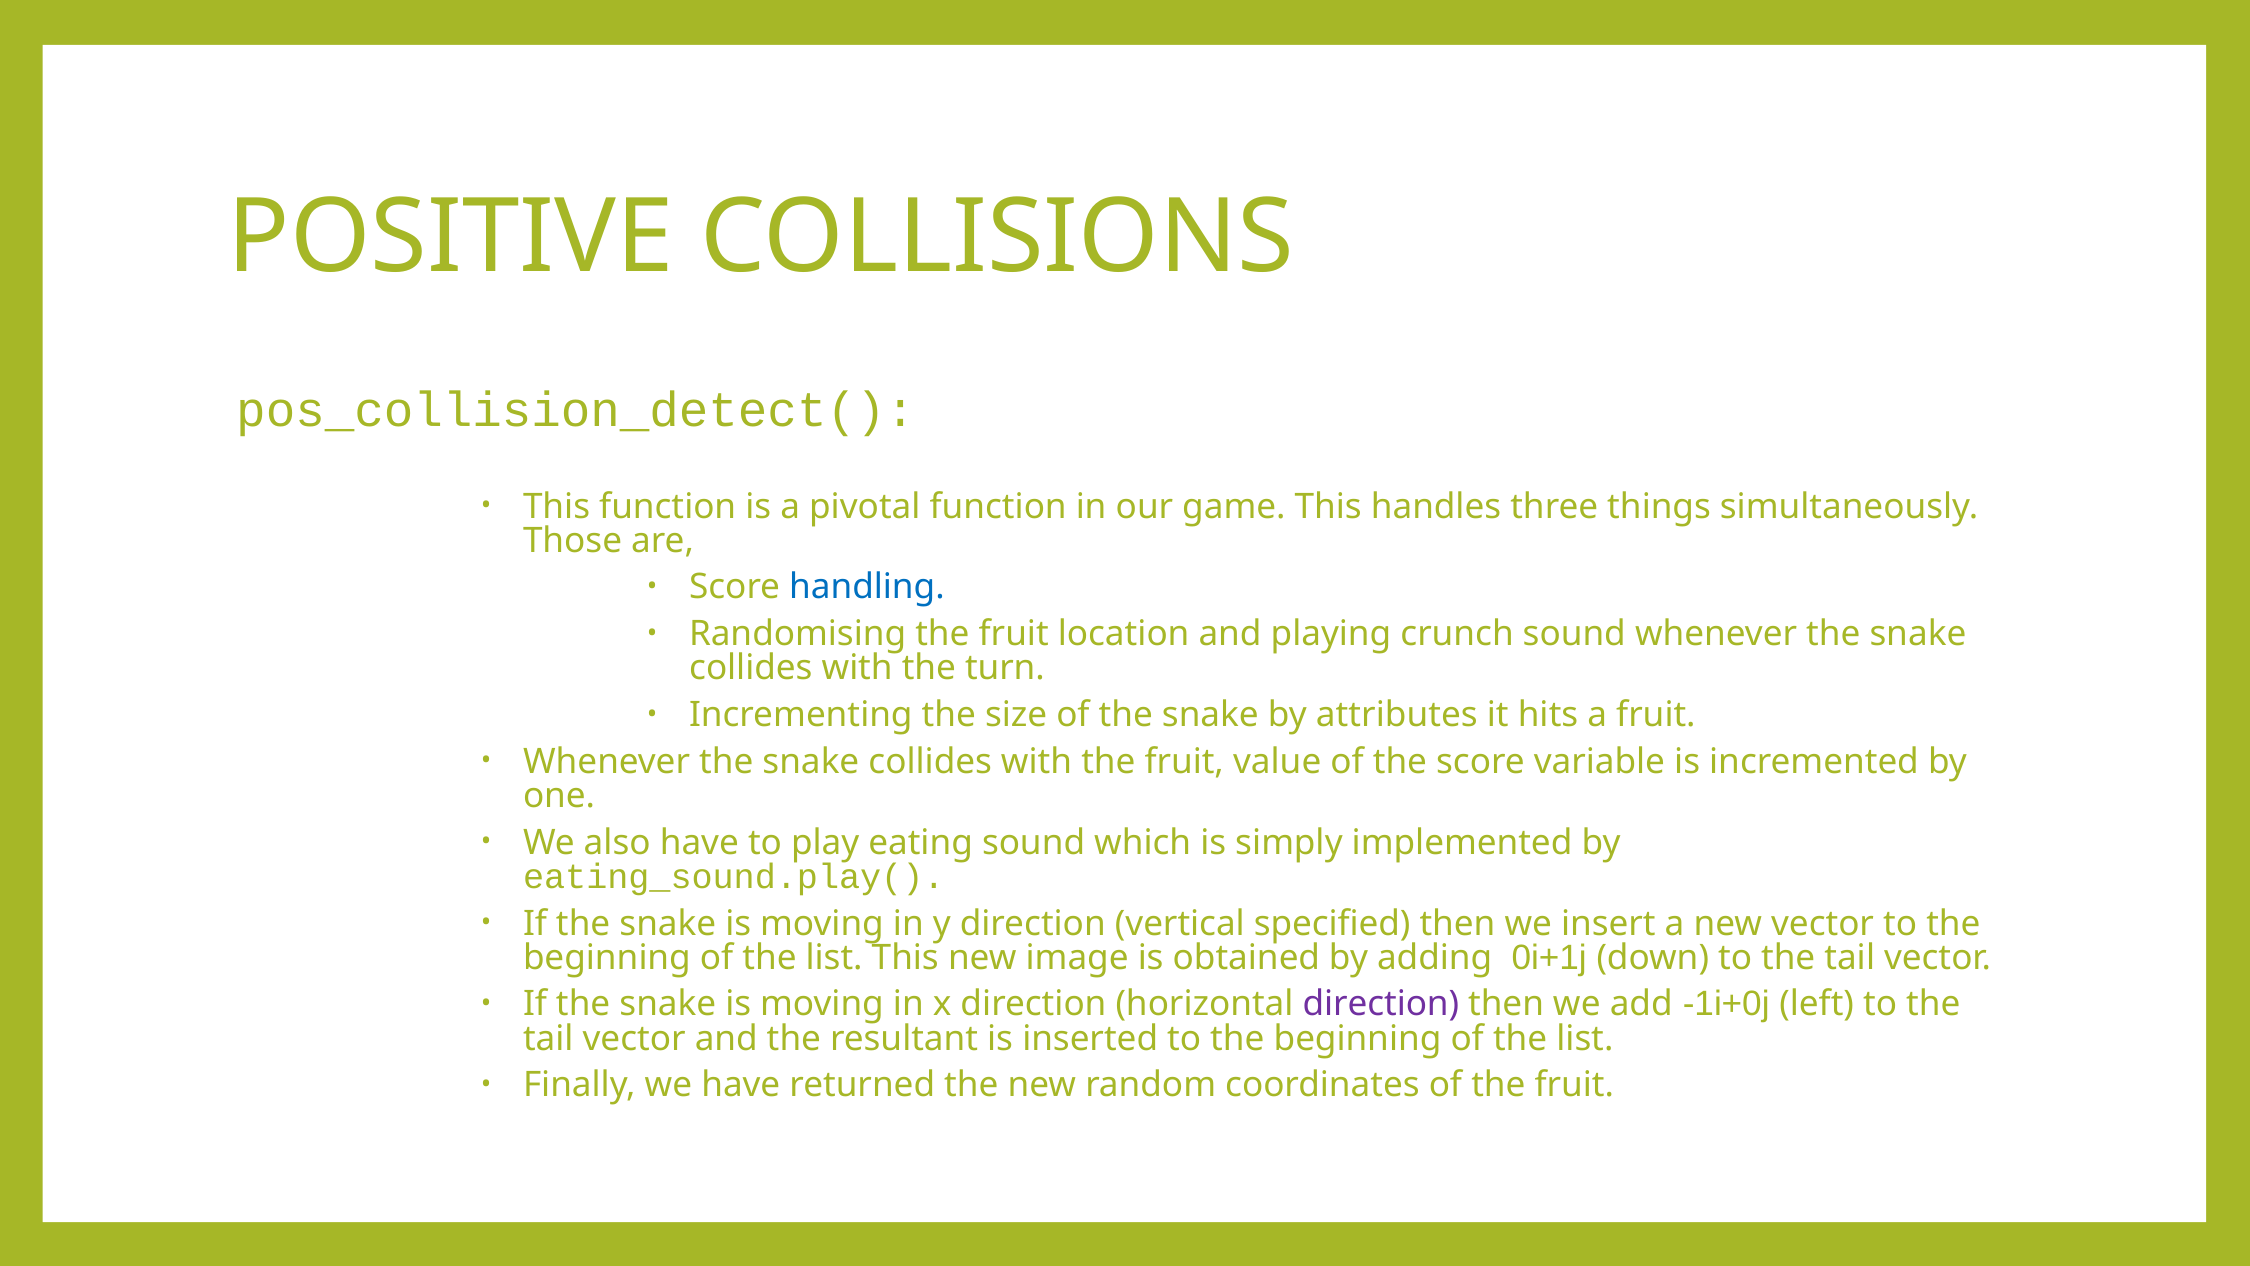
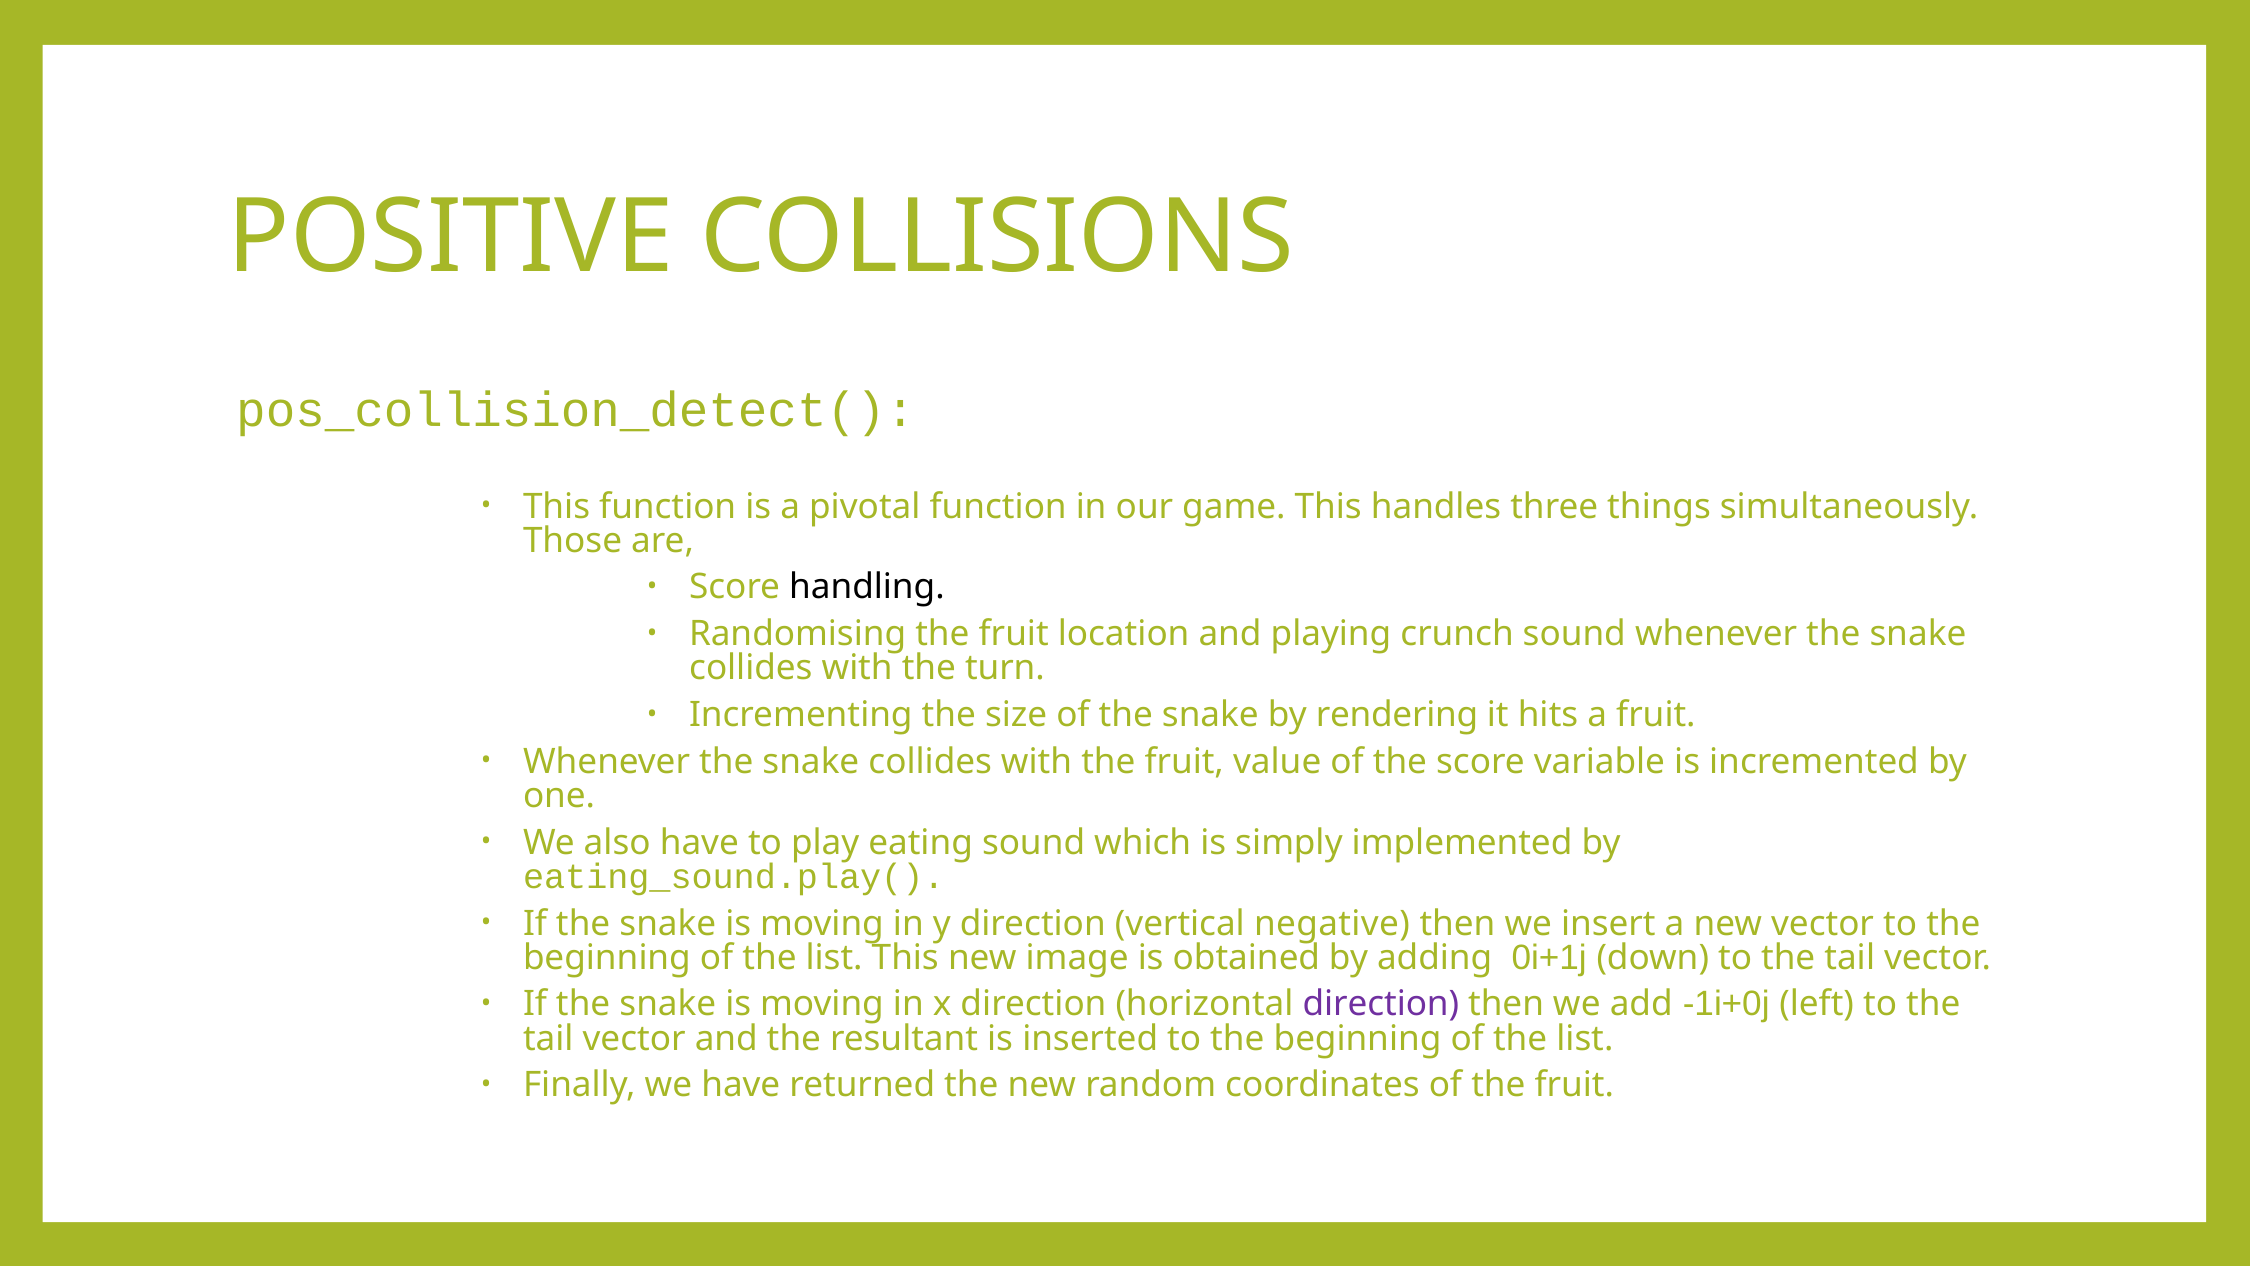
handling colour: blue -> black
attributes: attributes -> rendering
specified: specified -> negative
